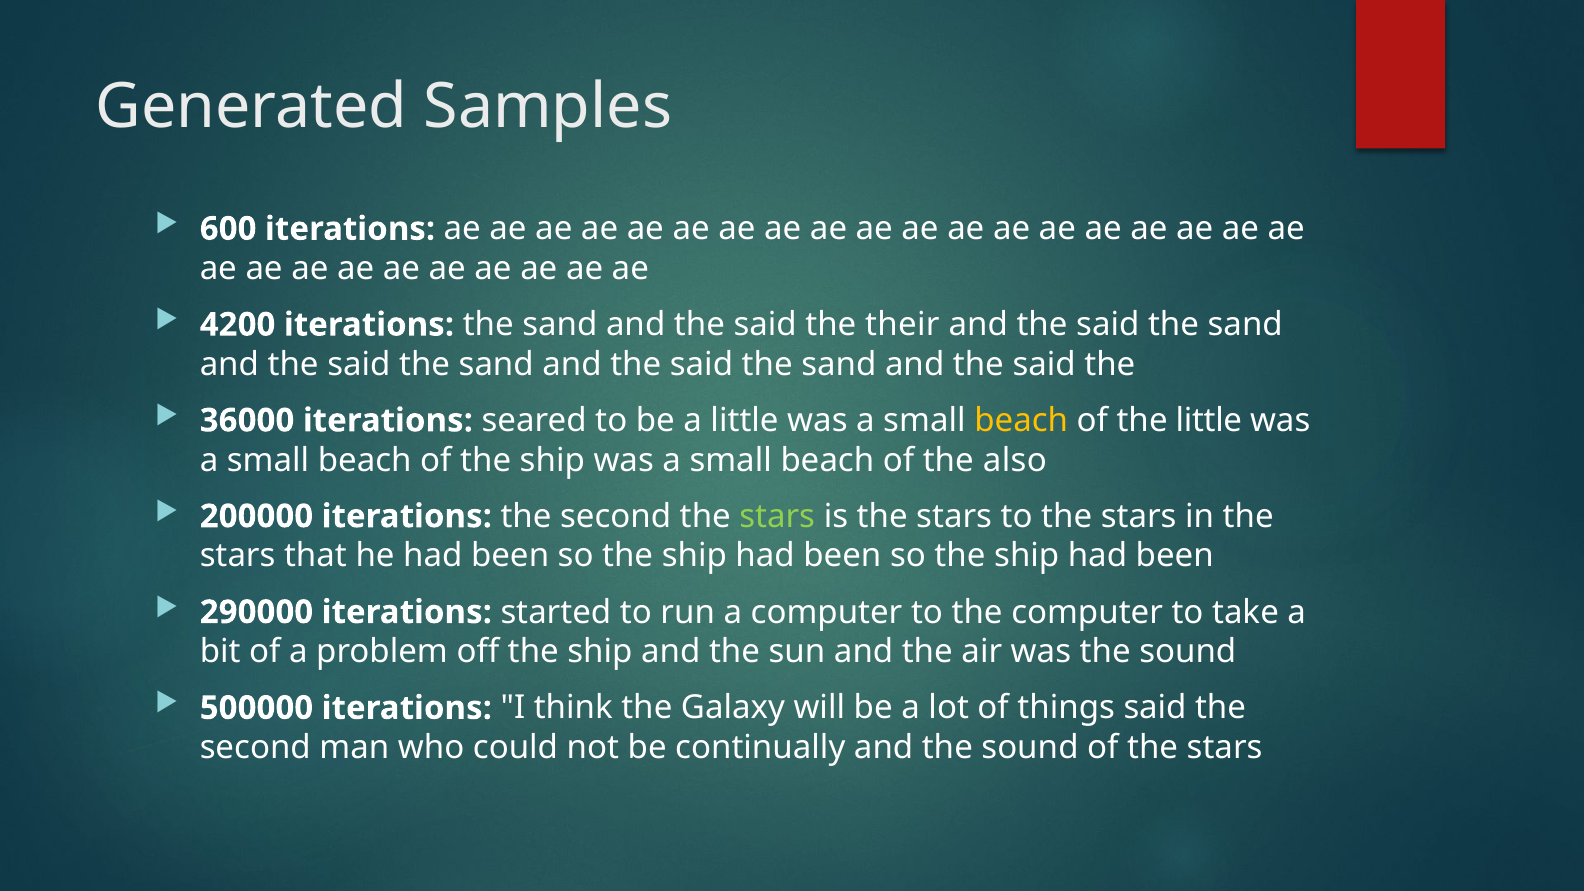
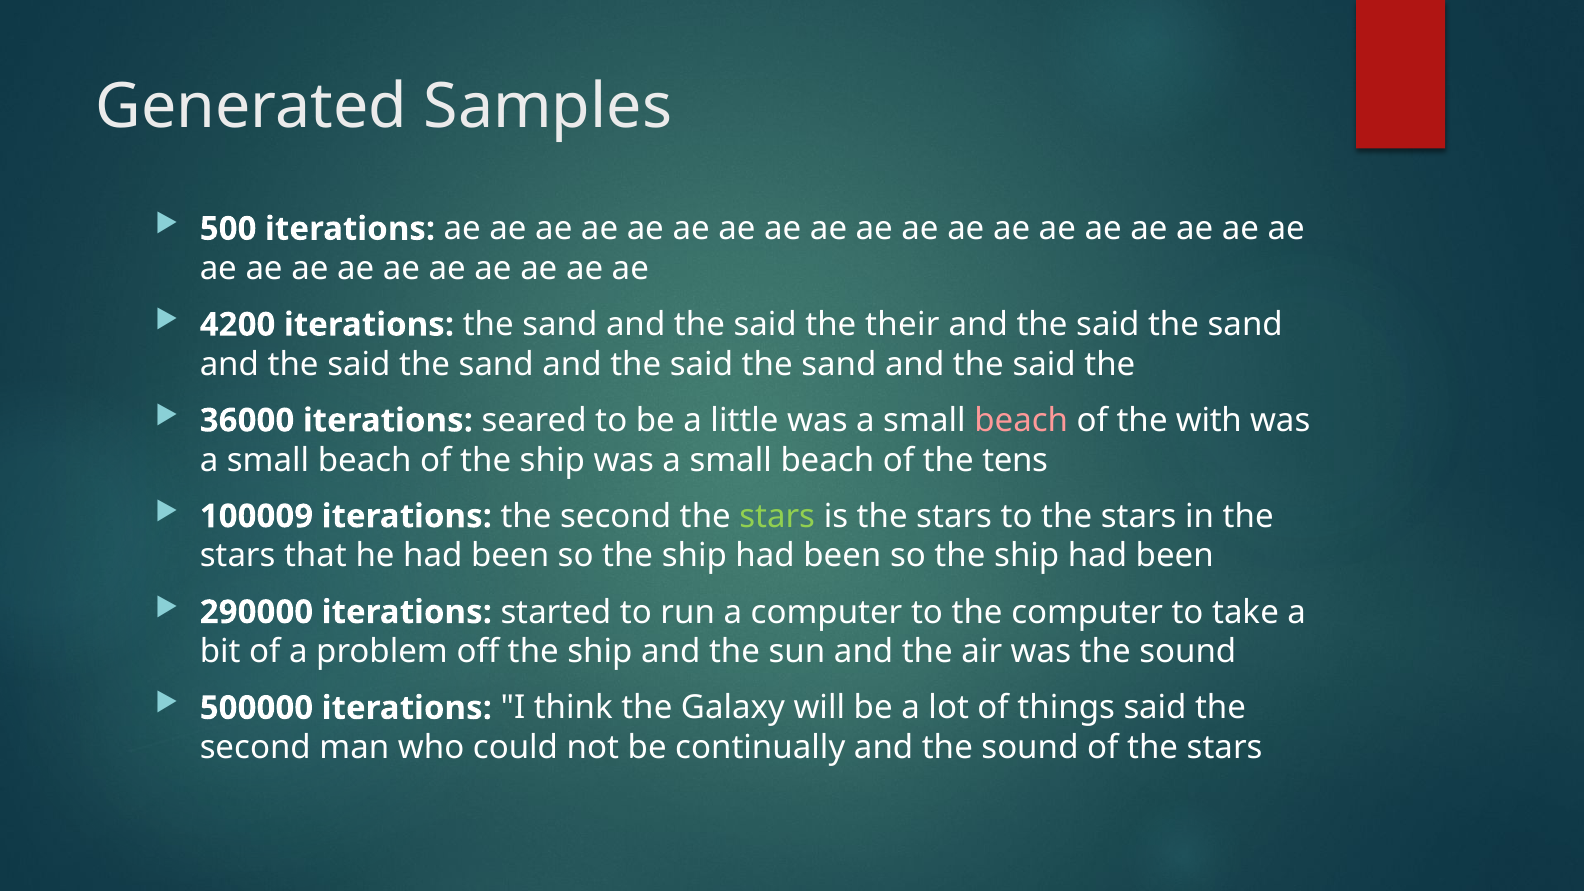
600: 600 -> 500
beach at (1021, 421) colour: yellow -> pink
the little: little -> with
also: also -> tens
200000: 200000 -> 100009
